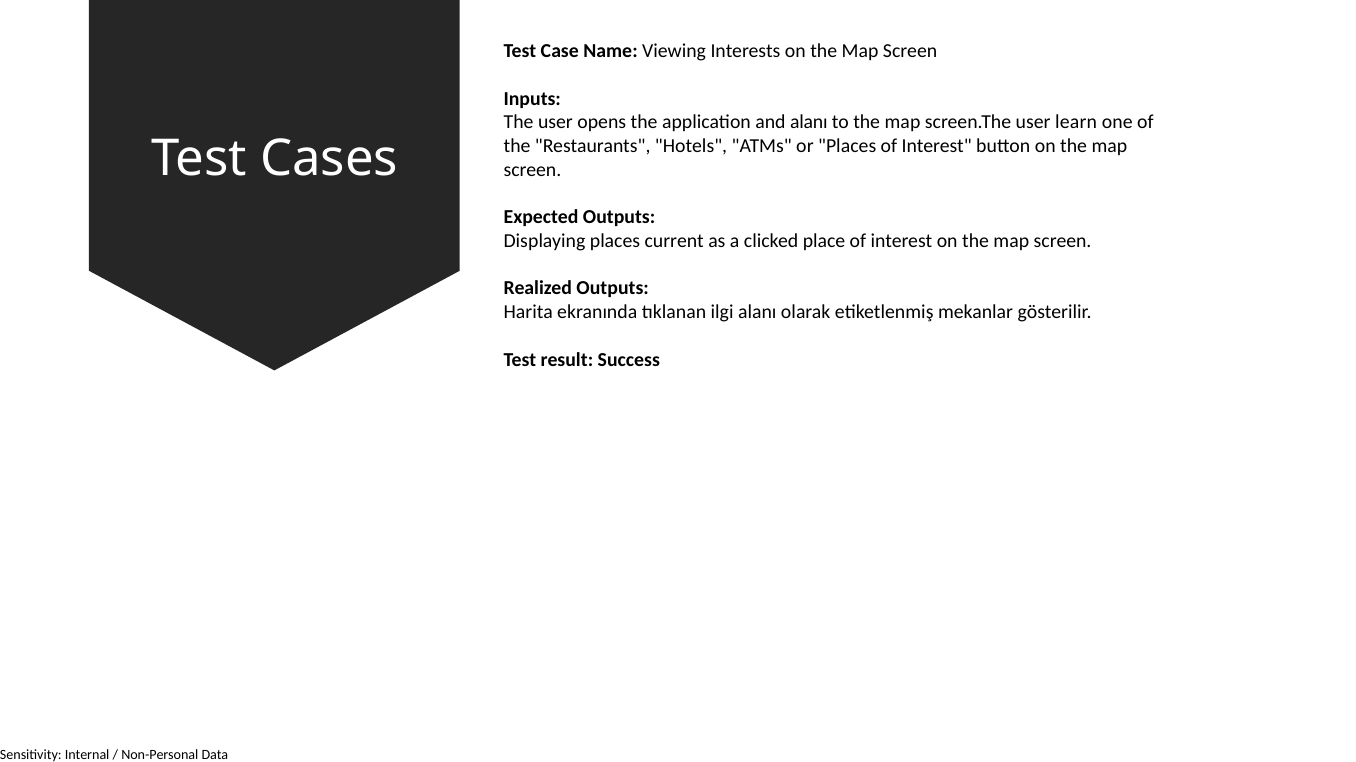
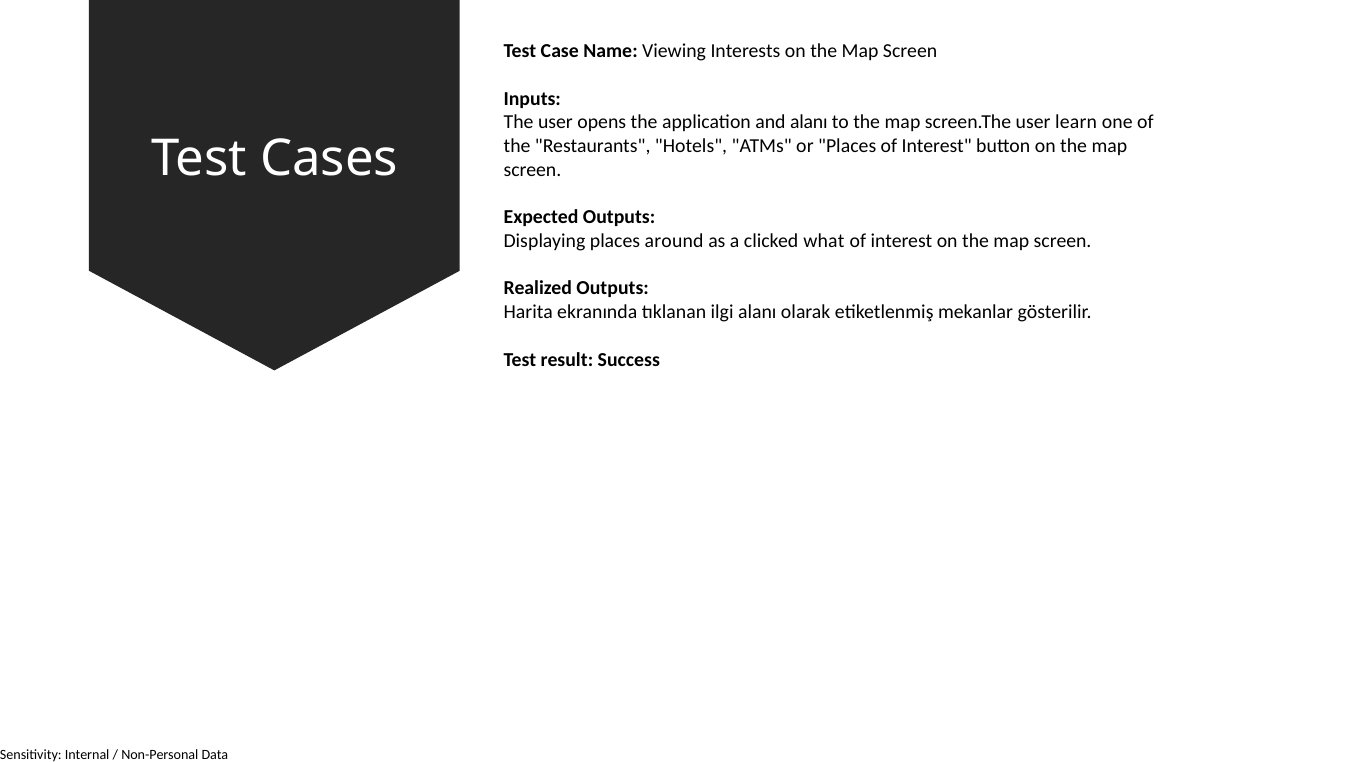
current: current -> around
place: place -> what
